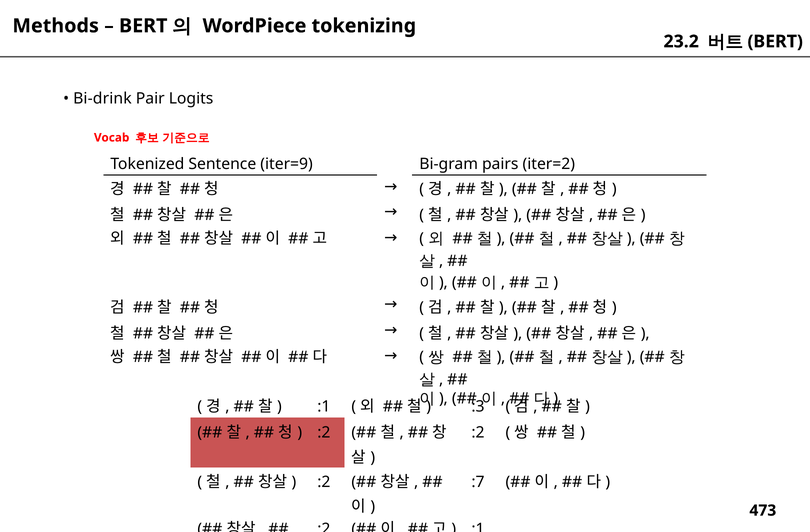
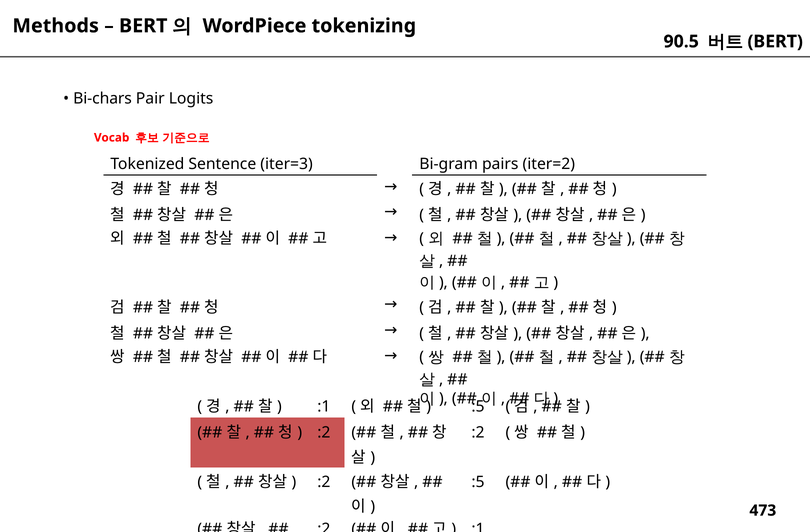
23.2: 23.2 -> 90.5
Bi-drink: Bi-drink -> Bi-chars
iter=9: iter=9 -> iter=3
:3 at (478, 407): :3 -> :5
:7 at (478, 482): :7 -> :5
